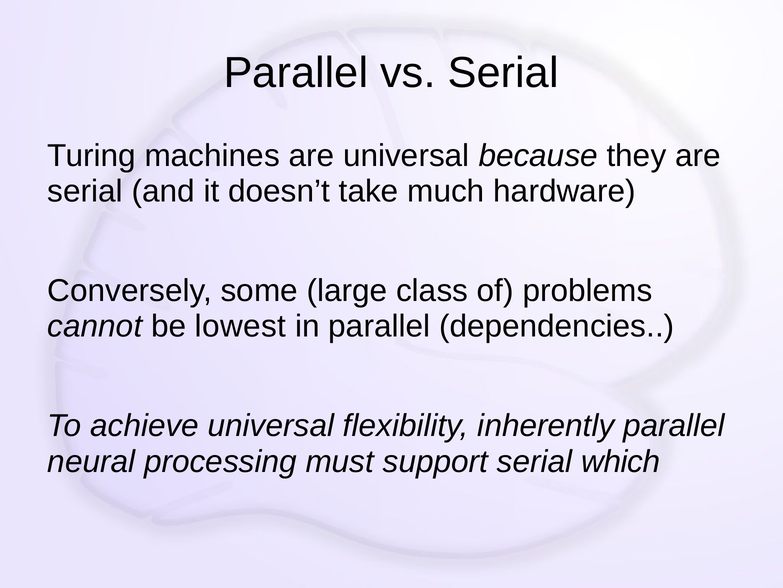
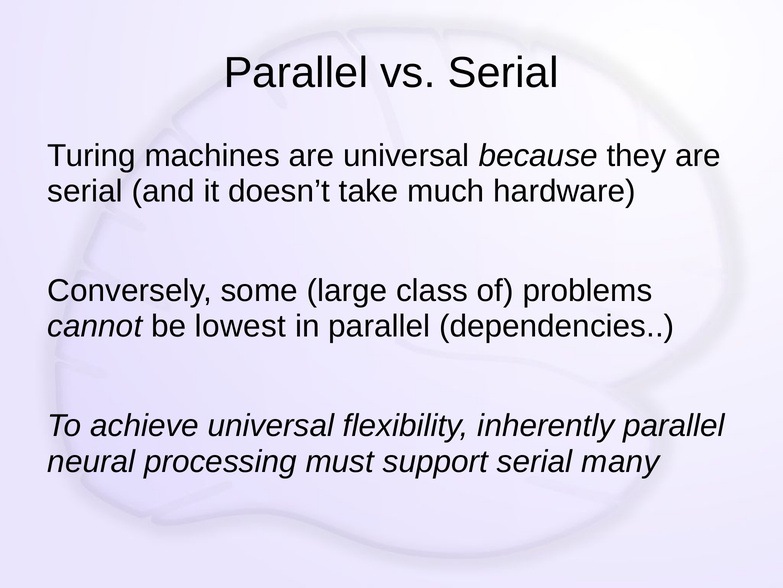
which: which -> many
